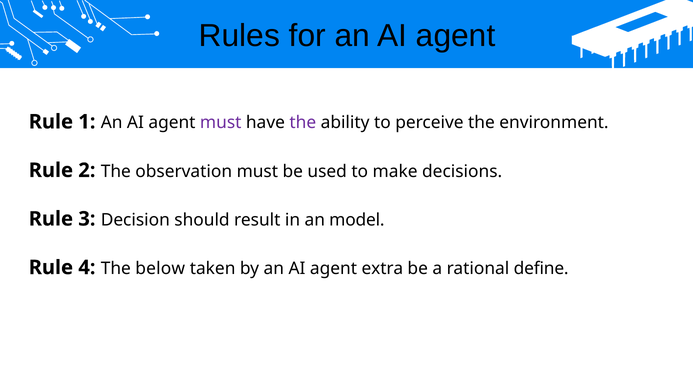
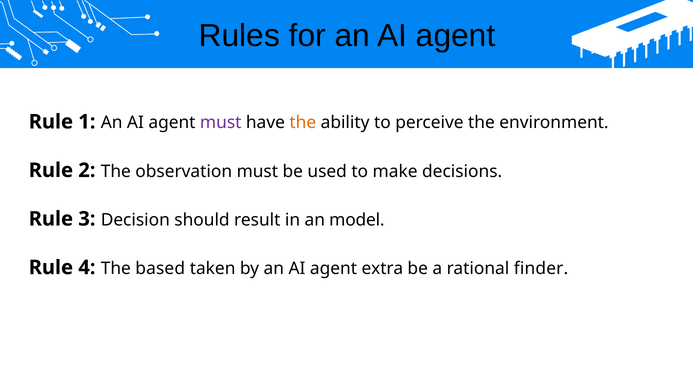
the at (303, 123) colour: purple -> orange
below: below -> based
define: define -> finder
